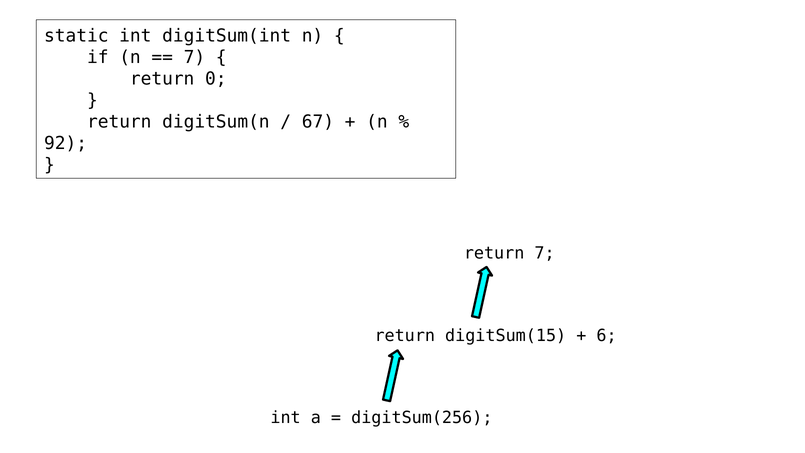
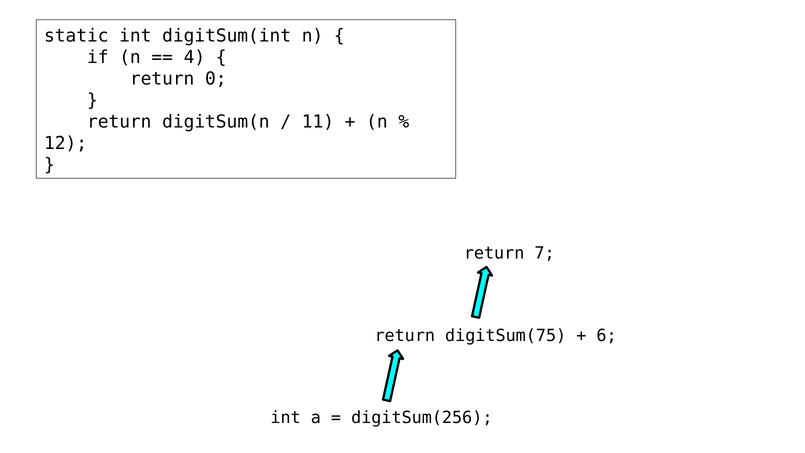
7 at (194, 57): 7 -> 4
67: 67 -> 11
92: 92 -> 12
digitSum(15: digitSum(15 -> digitSum(75
